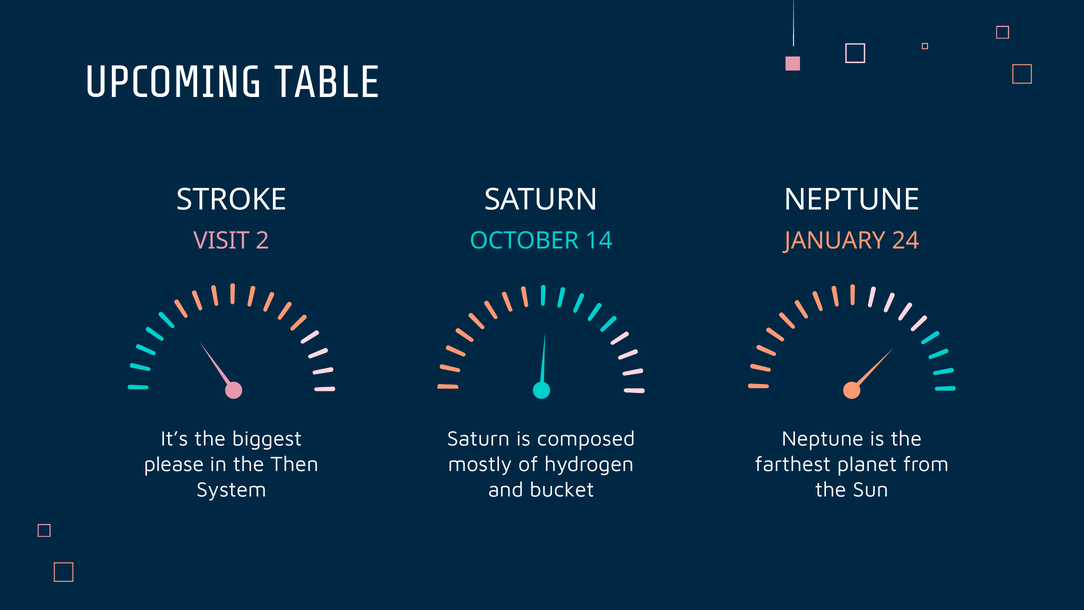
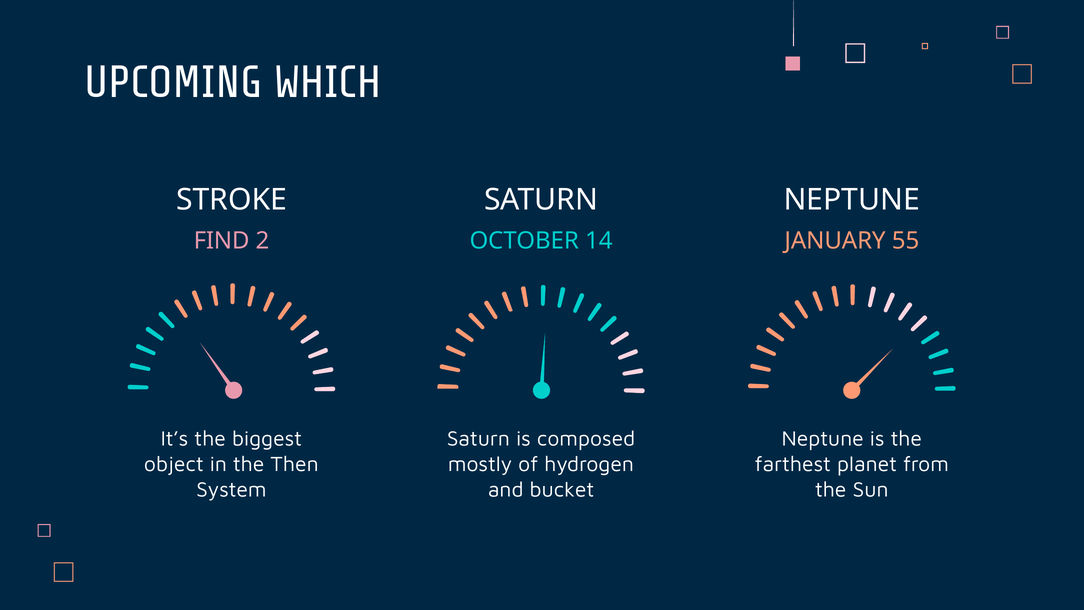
TABLE: TABLE -> WHICH
VISIT: VISIT -> FIND
24: 24 -> 55
please: please -> object
